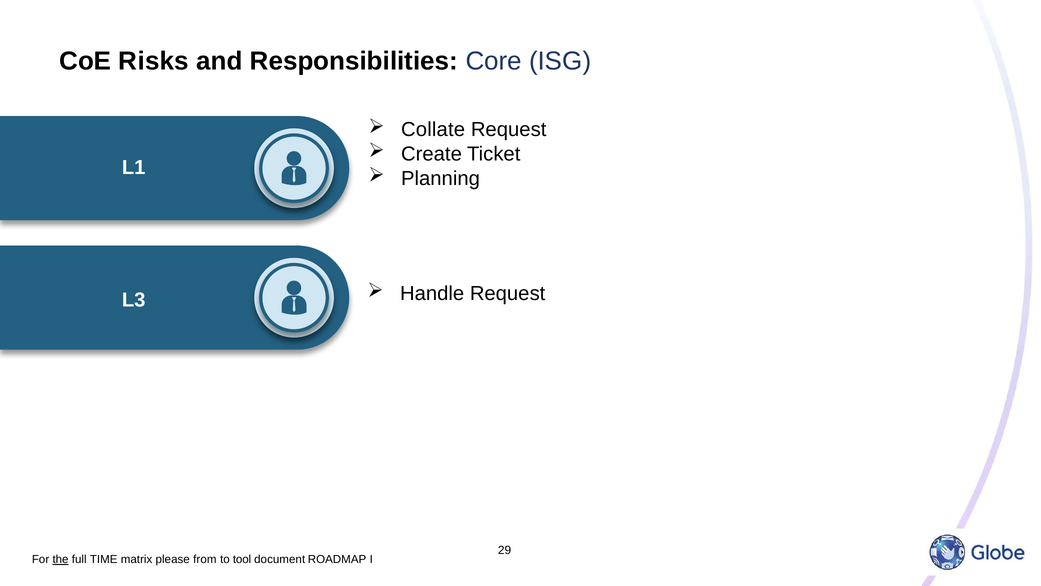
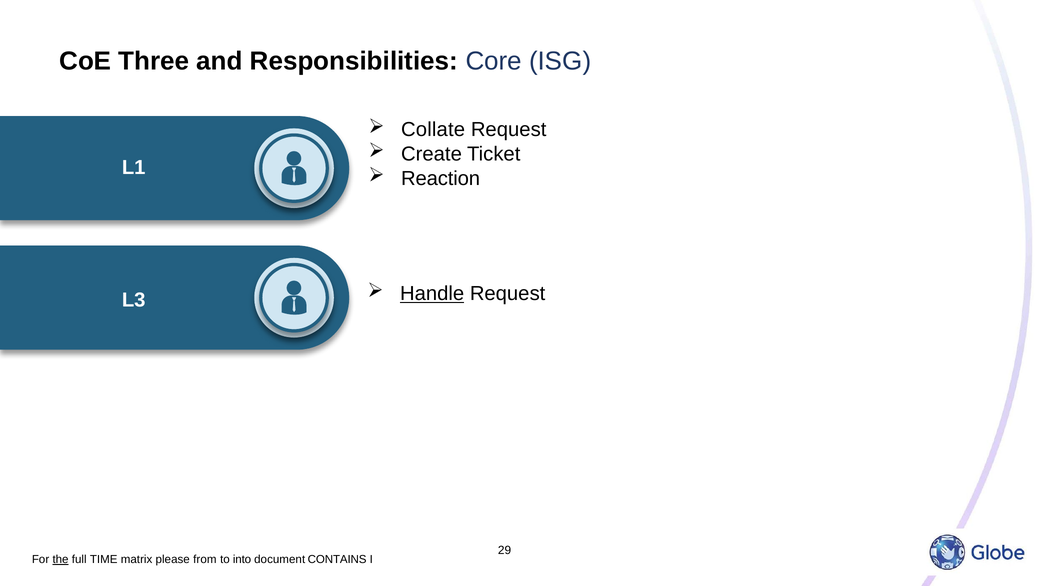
Risks: Risks -> Three
Planning: Planning -> Reaction
Handle underline: none -> present
tool: tool -> into
ROADMAP: ROADMAP -> CONTAINS
